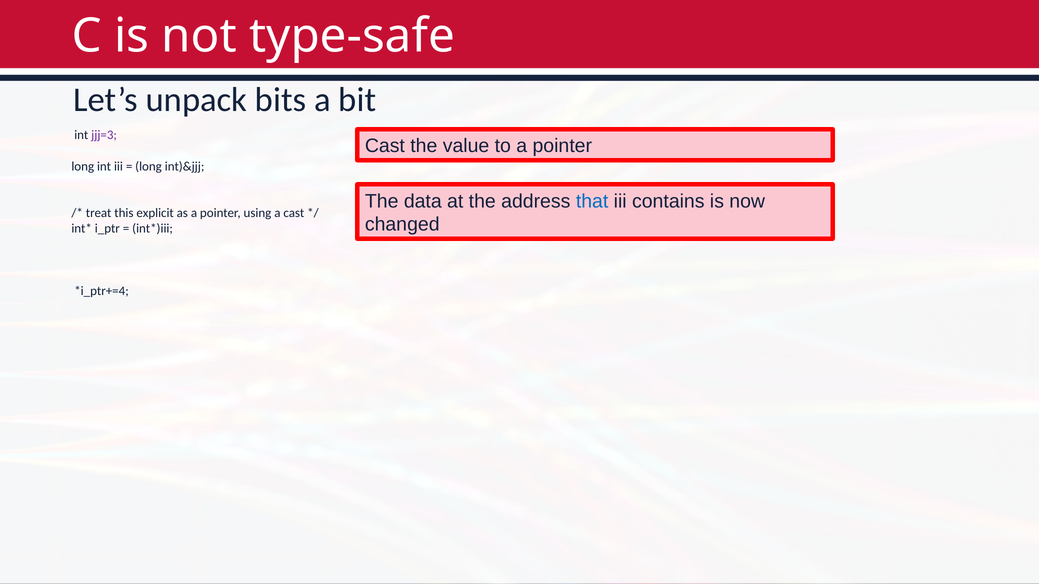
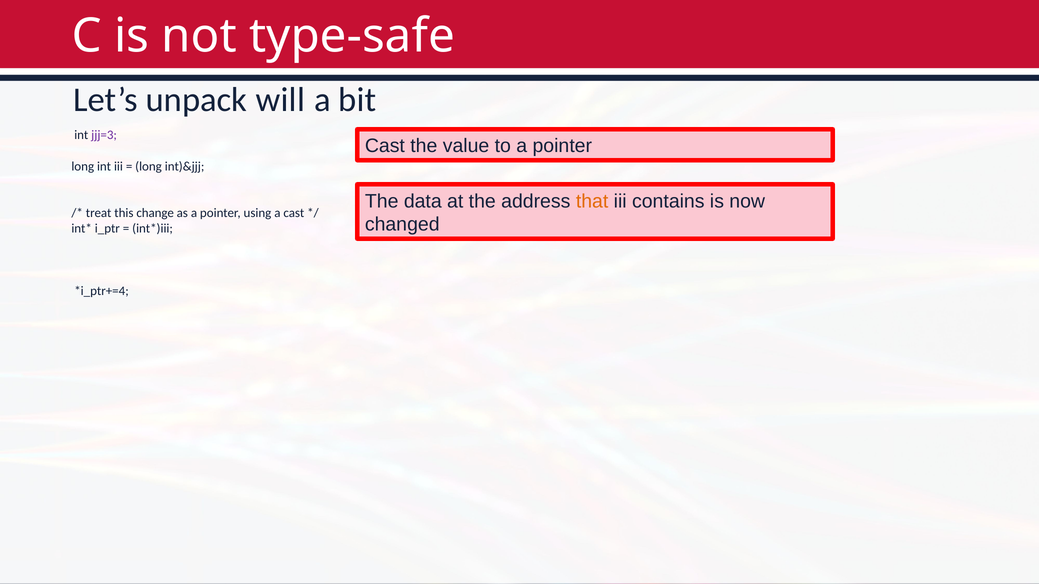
bits: bits -> will
that colour: blue -> orange
explicit: explicit -> change
